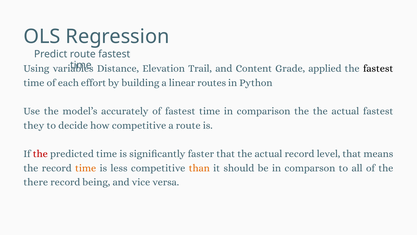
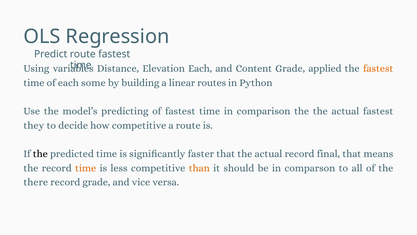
Elevation Trail: Trail -> Each
fastest at (378, 68) colour: black -> orange
effort: effort -> some
accurately: accurately -> predicting
the at (40, 154) colour: red -> black
level: level -> final
record being: being -> grade
